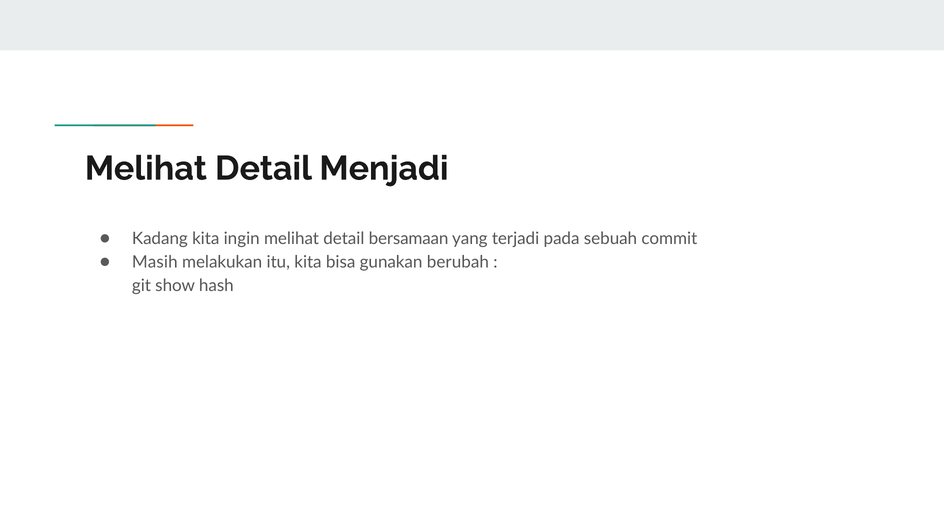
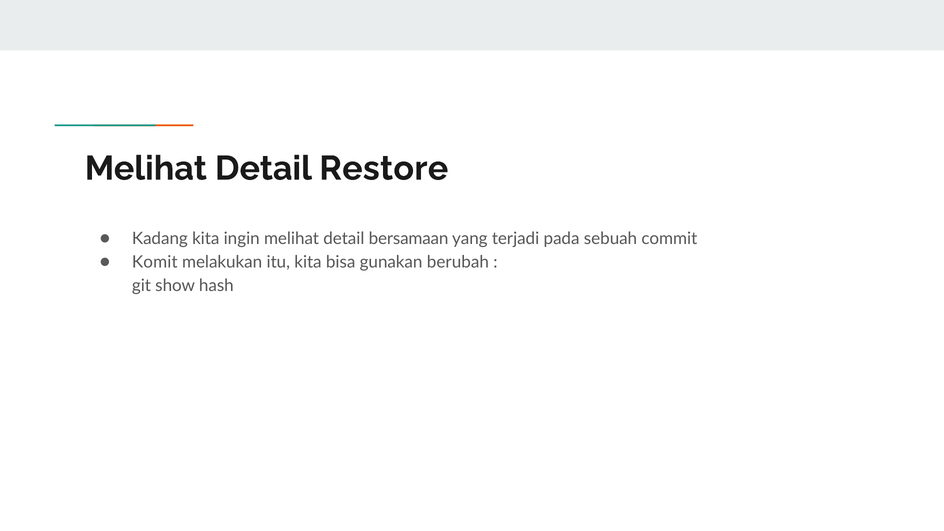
Menjadi: Menjadi -> Restore
Masih: Masih -> Komit
